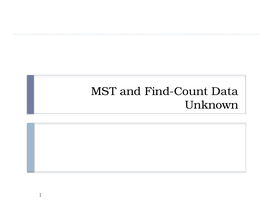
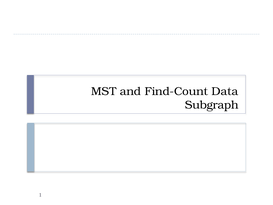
Unknown: Unknown -> Subgraph
